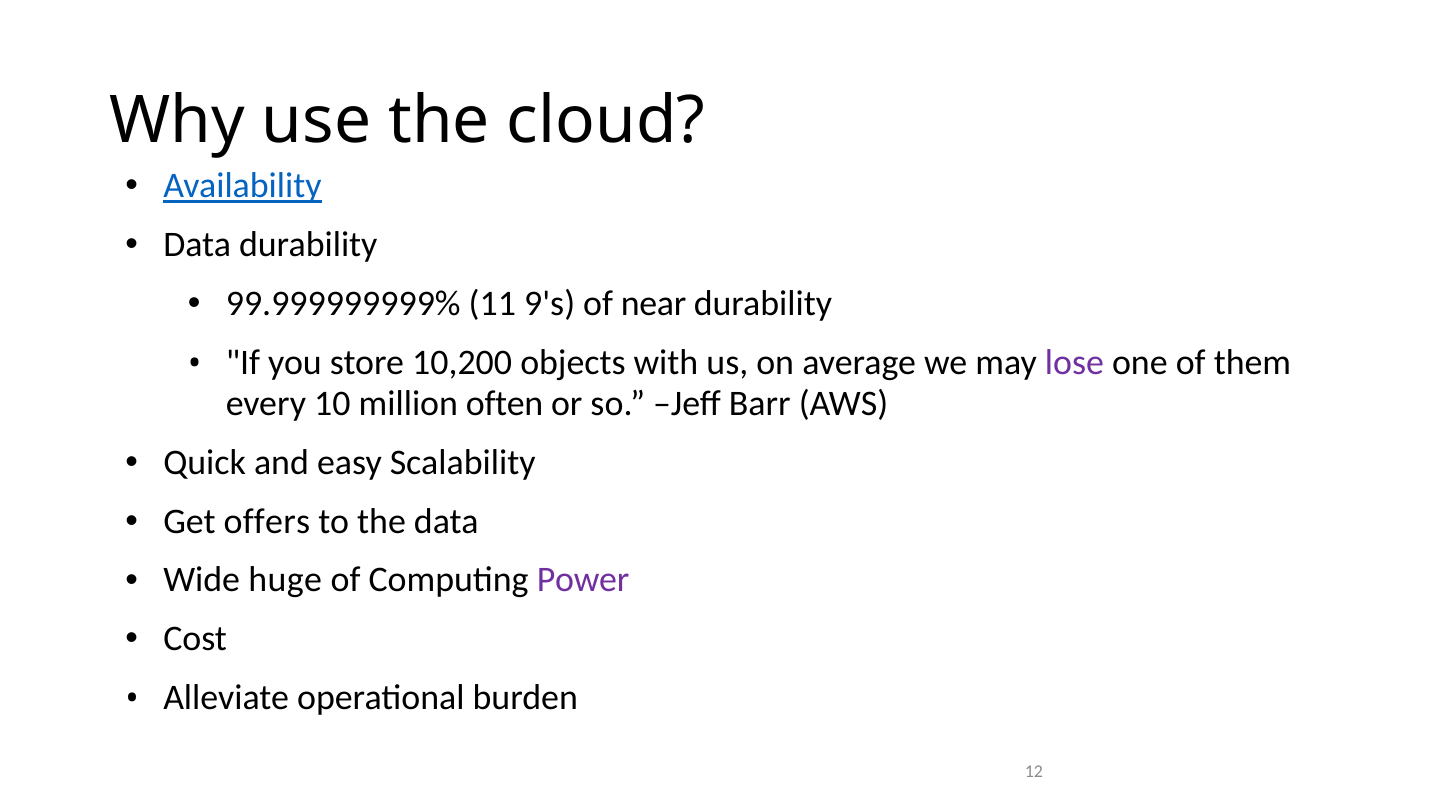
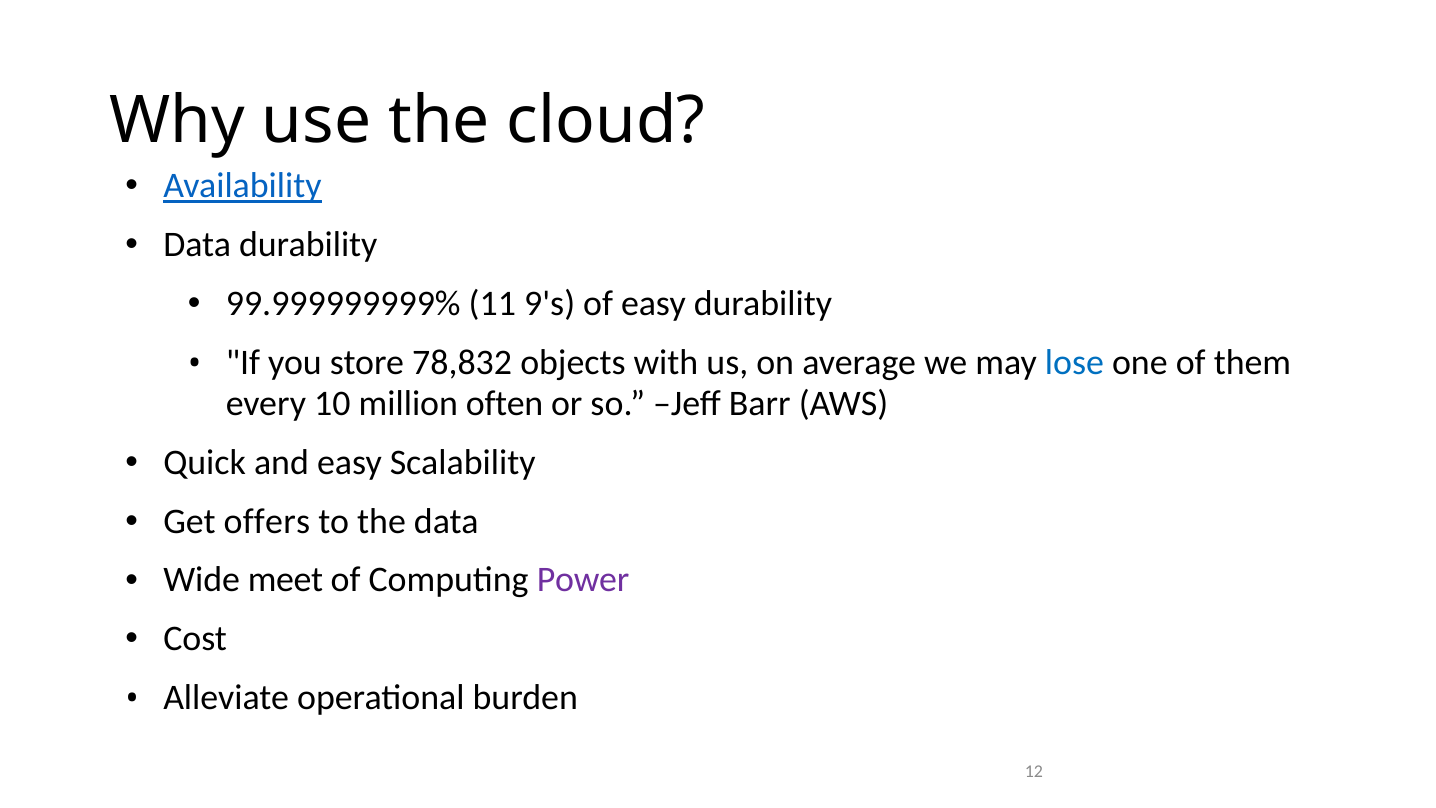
of near: near -> easy
10,200: 10,200 -> 78,832
lose colour: purple -> blue
huge: huge -> meet
